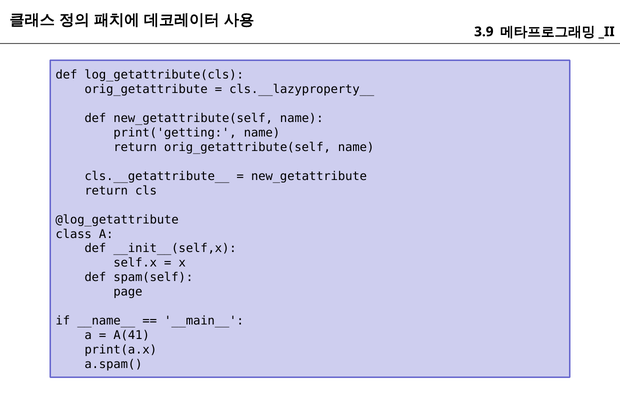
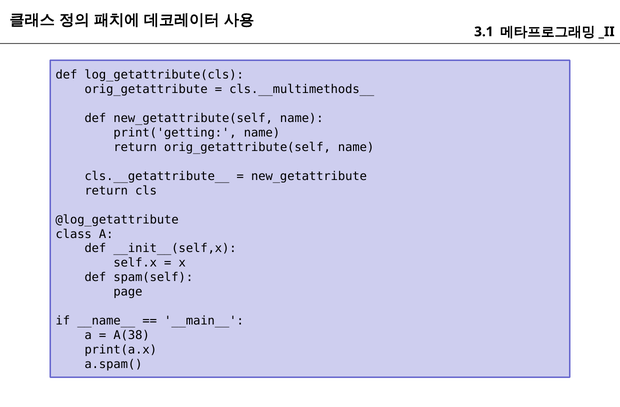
3.9: 3.9 -> 3.1
cls.__lazyproperty__: cls.__lazyproperty__ -> cls.__multimethods__
A(41: A(41 -> A(38
